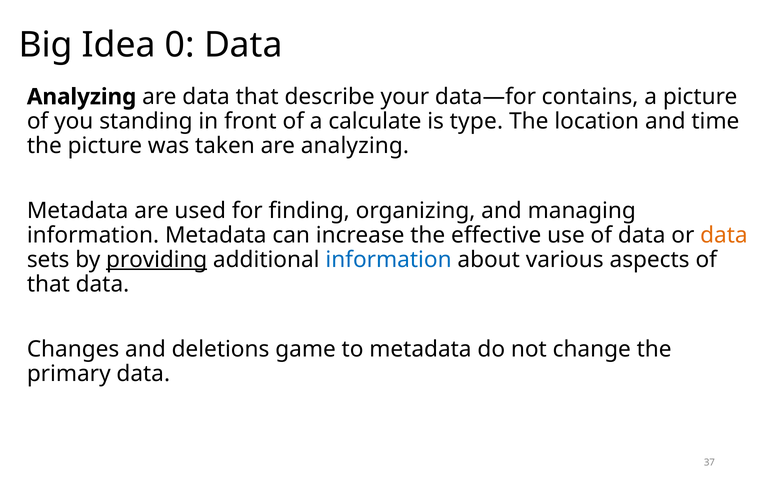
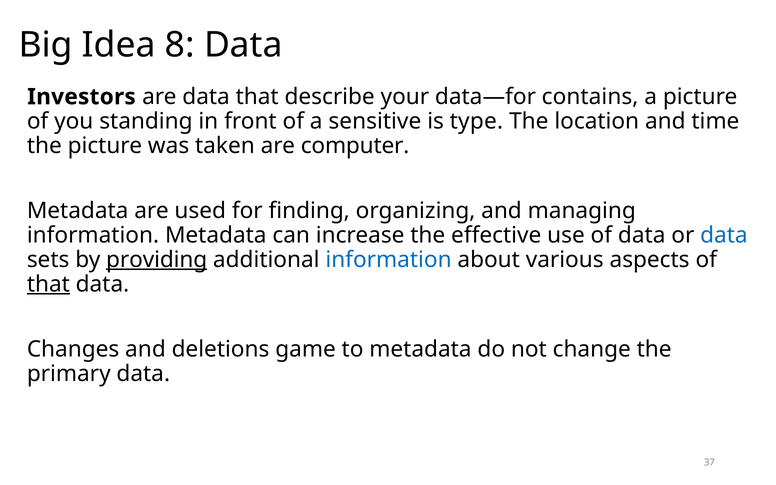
0: 0 -> 8
Analyzing at (82, 97): Analyzing -> Investors
calculate: calculate -> sensitive
are analyzing: analyzing -> computer
data at (724, 235) colour: orange -> blue
that at (48, 284) underline: none -> present
